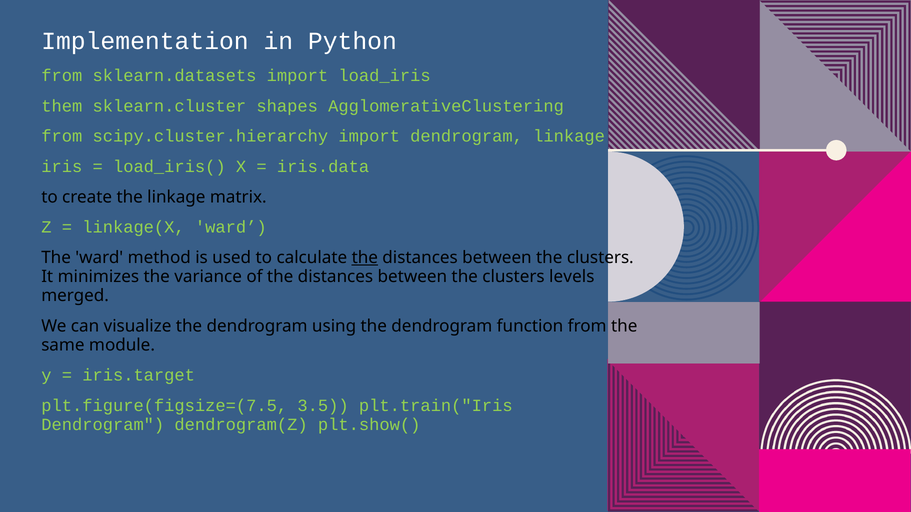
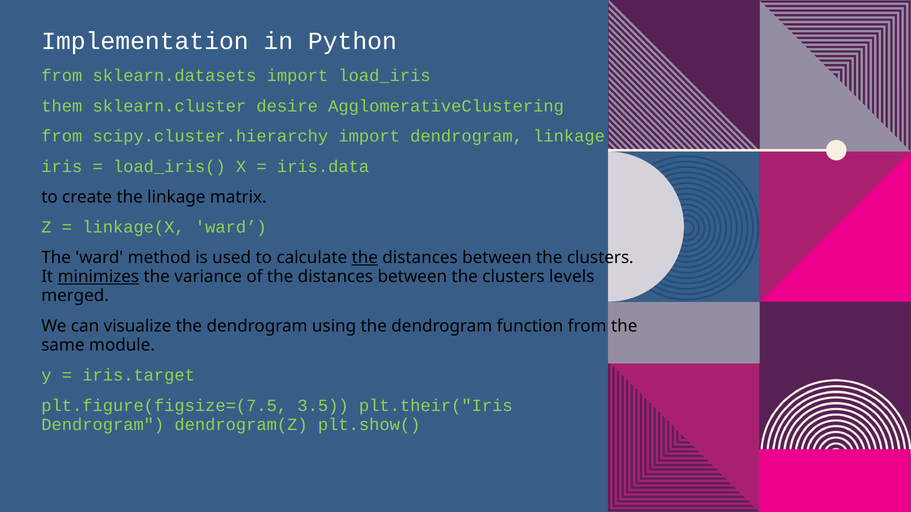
shapes: shapes -> desire
minimizes underline: none -> present
plt.train("Iris: plt.train("Iris -> plt.their("Iris
